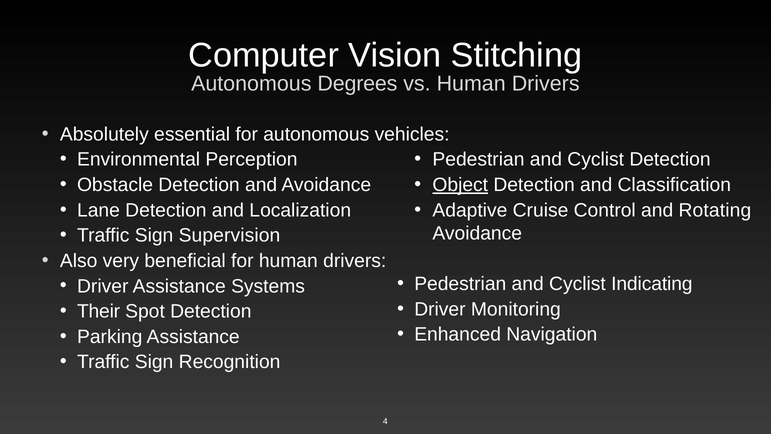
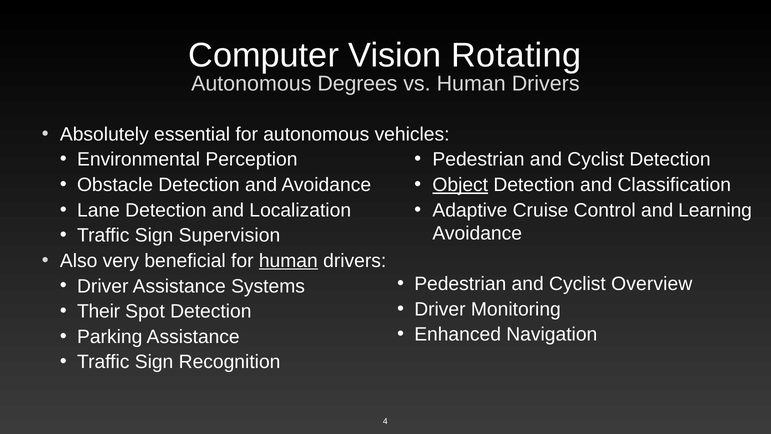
Stitching: Stitching -> Rotating
Rotating: Rotating -> Learning
human at (288, 261) underline: none -> present
Indicating: Indicating -> Overview
